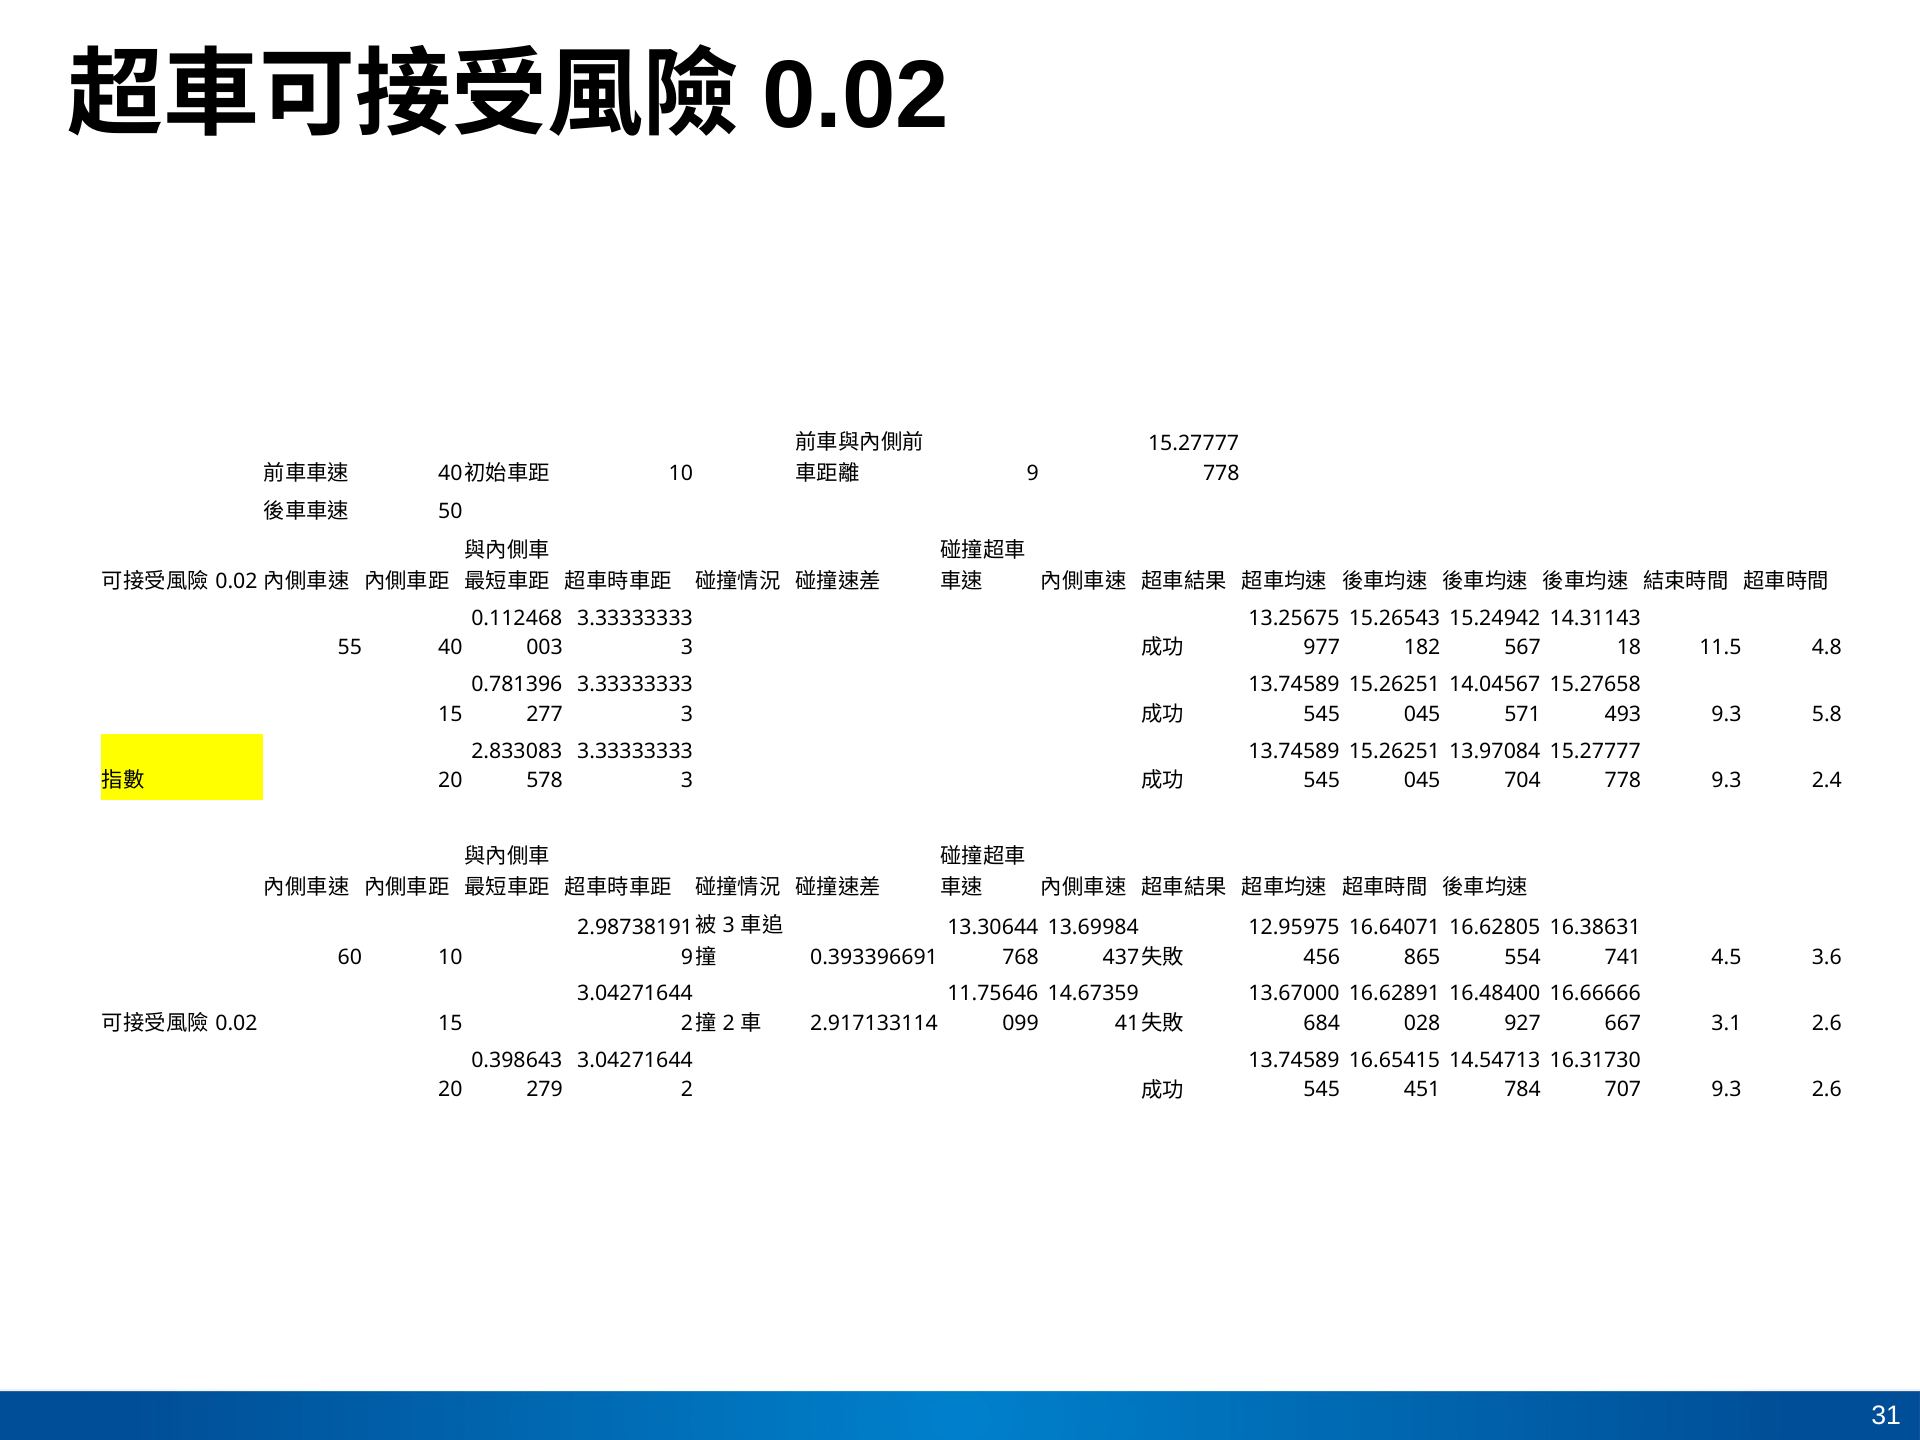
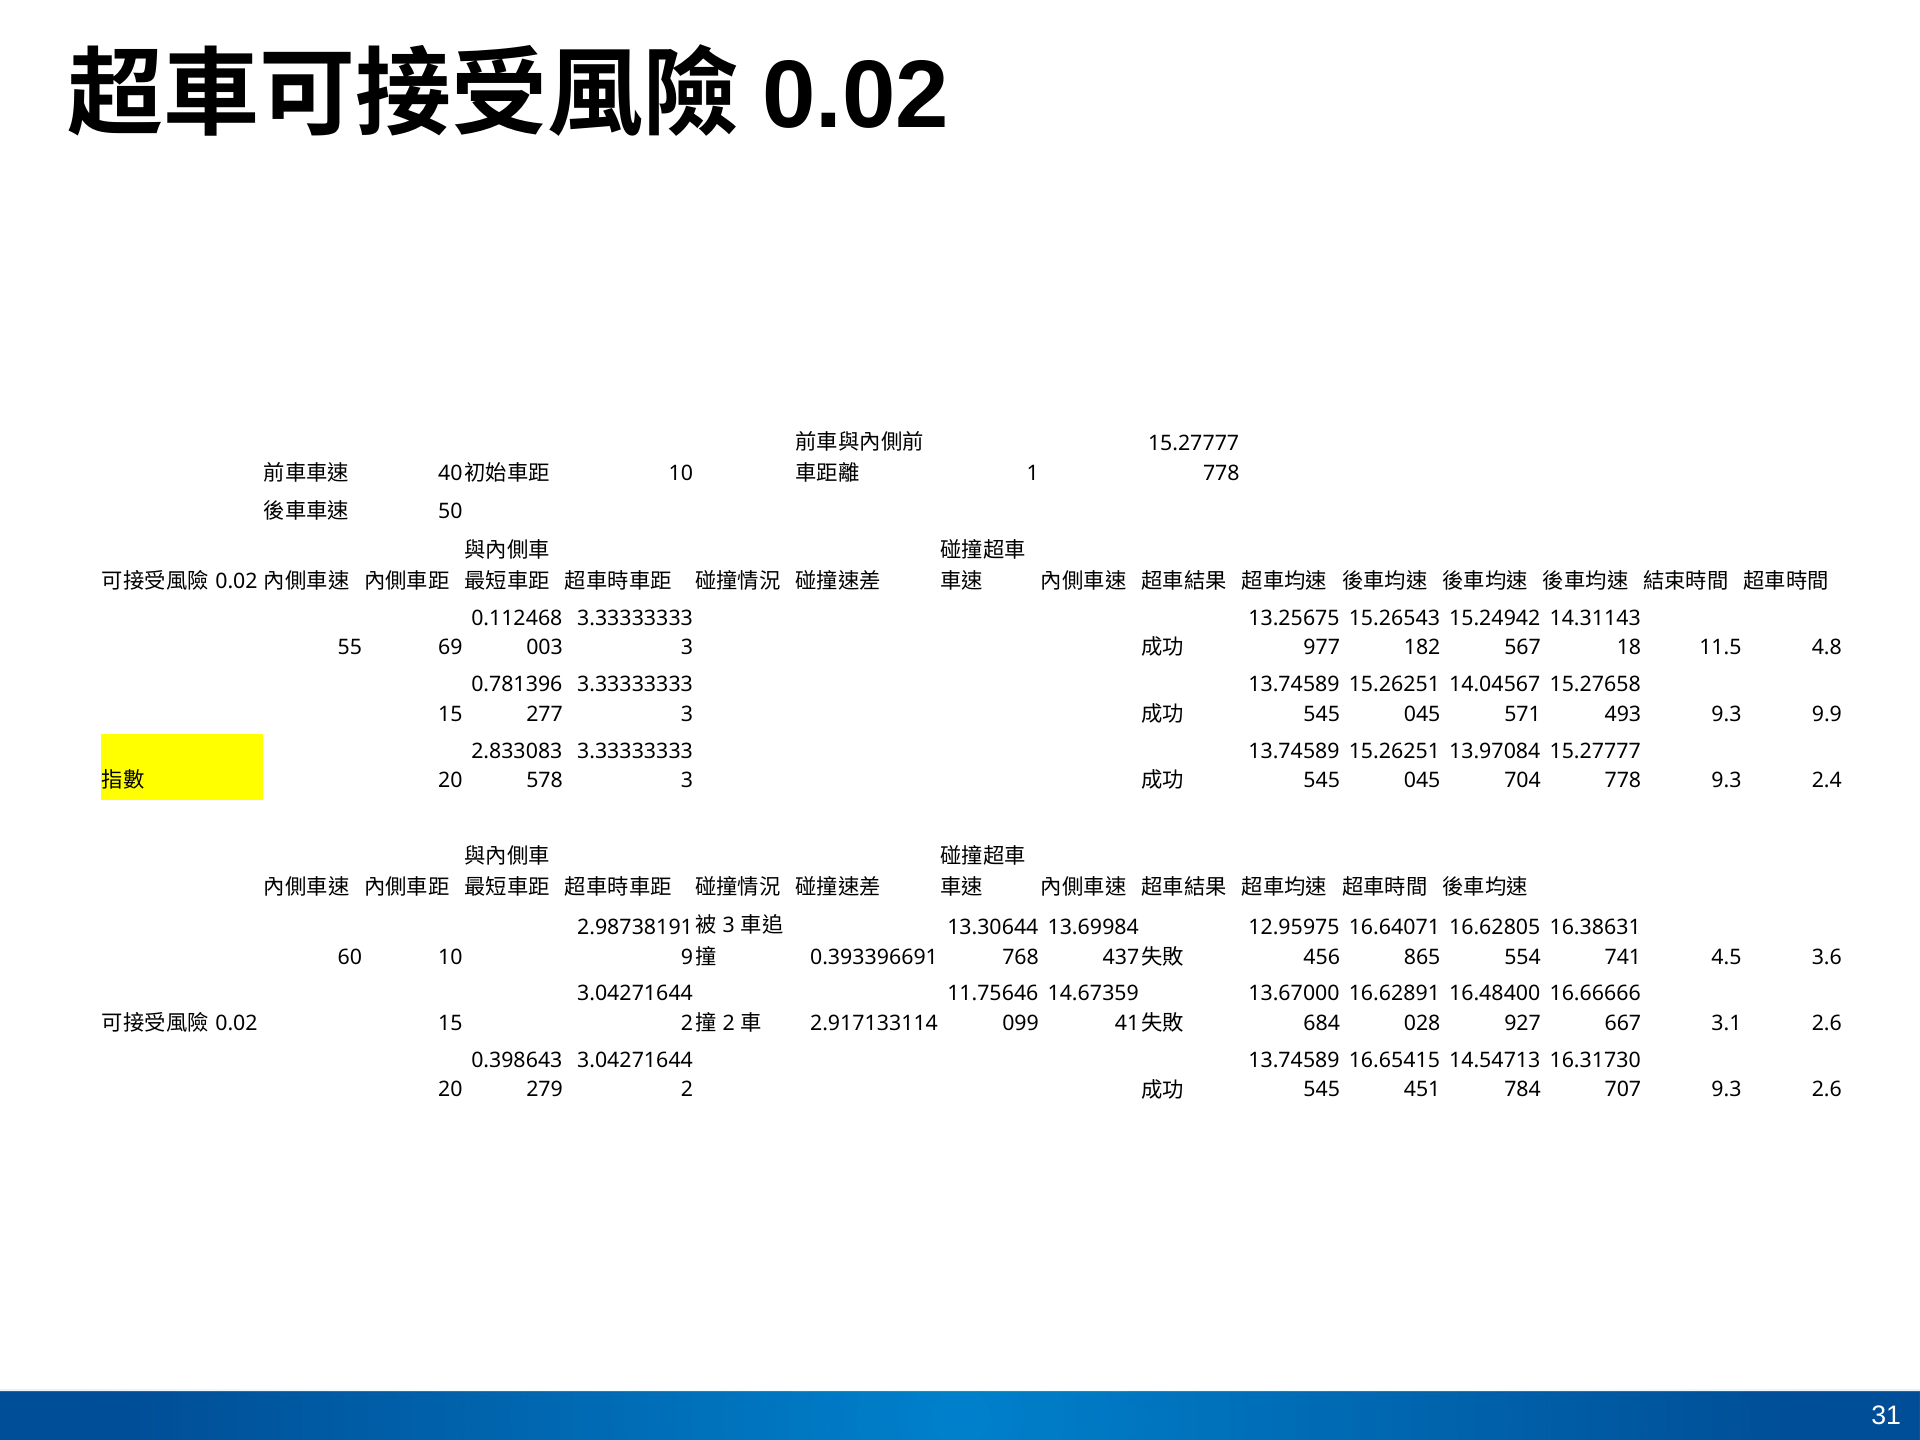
9 at (1033, 473): 9 -> 1
40: 40 -> 69
5.8: 5.8 -> 9.9
